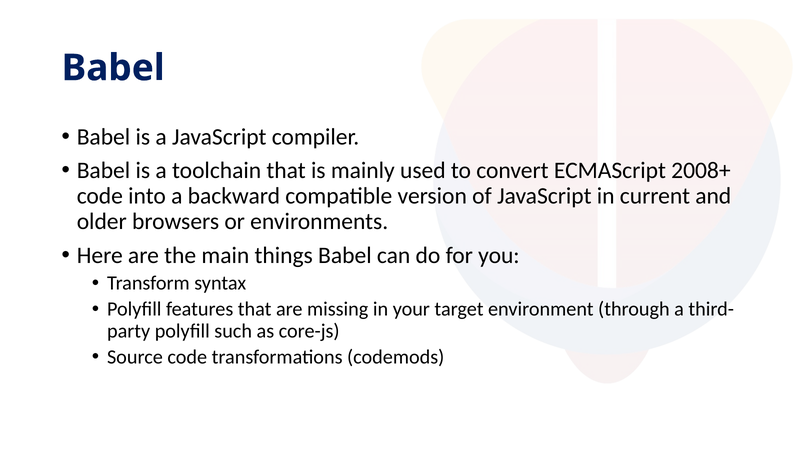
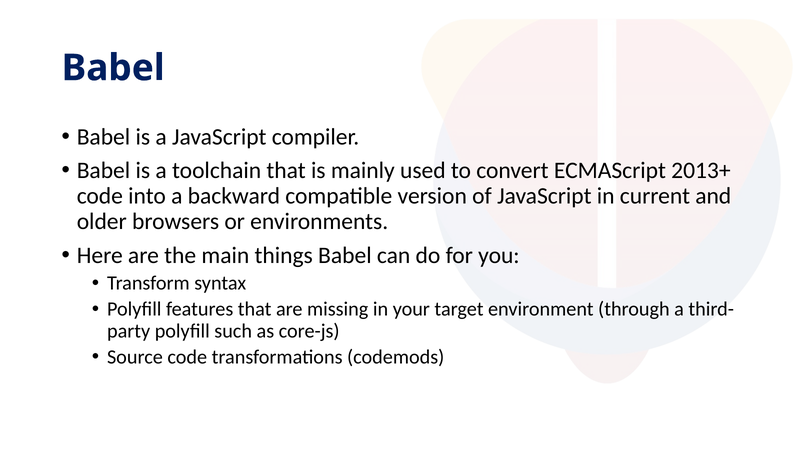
2008+: 2008+ -> 2013+
